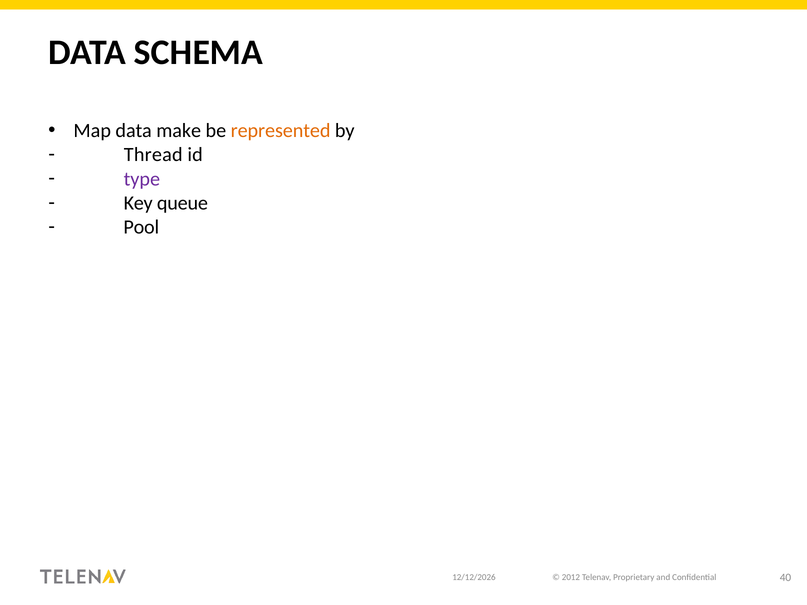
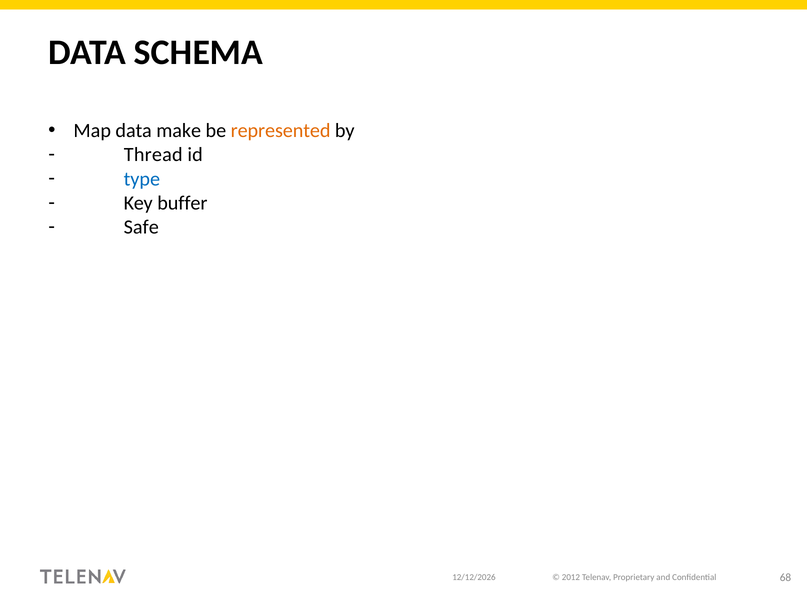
type colour: purple -> blue
queue: queue -> buffer
Pool: Pool -> Safe
40: 40 -> 68
